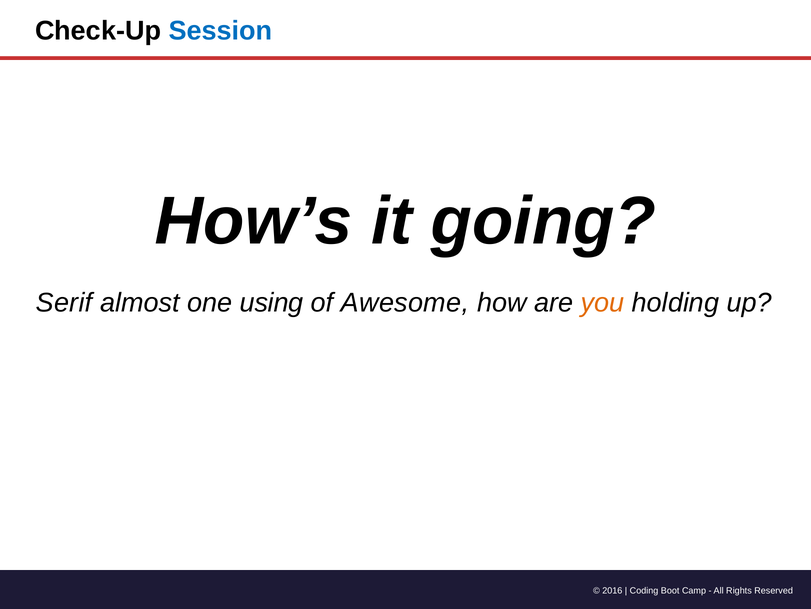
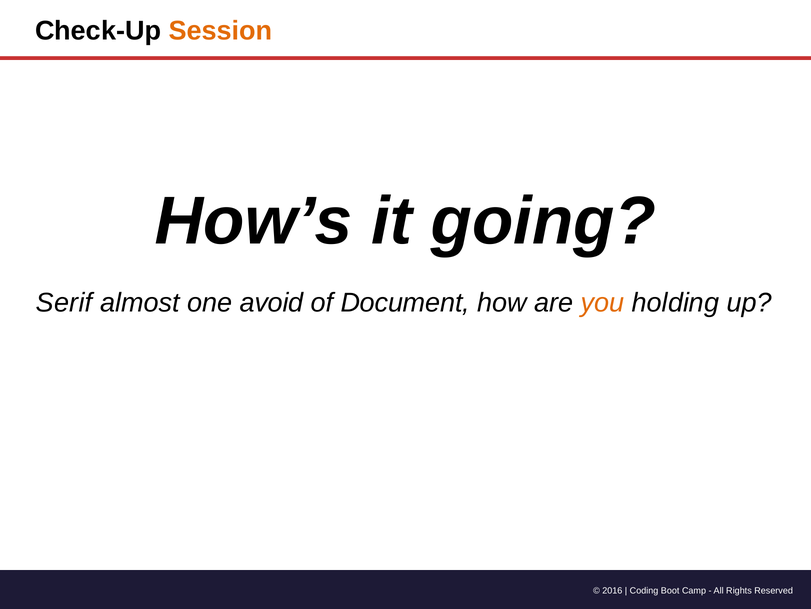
Session colour: blue -> orange
using: using -> avoid
Awesome: Awesome -> Document
